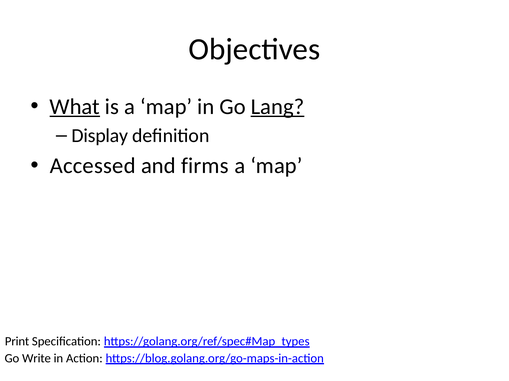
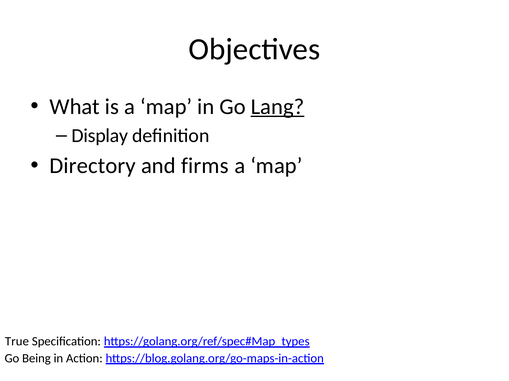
What underline: present -> none
Accessed: Accessed -> Directory
Print: Print -> True
Write: Write -> Being
